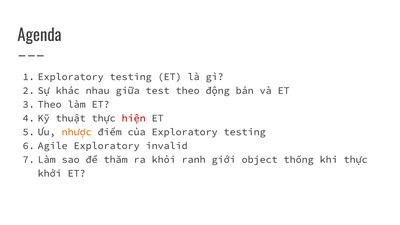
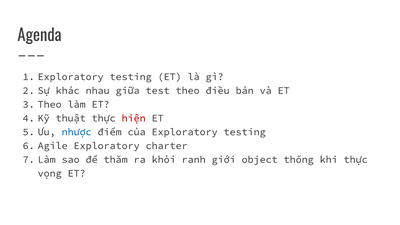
động: động -> điều
nhược colour: orange -> blue
invalid: invalid -> charter
khởi: khởi -> vọng
